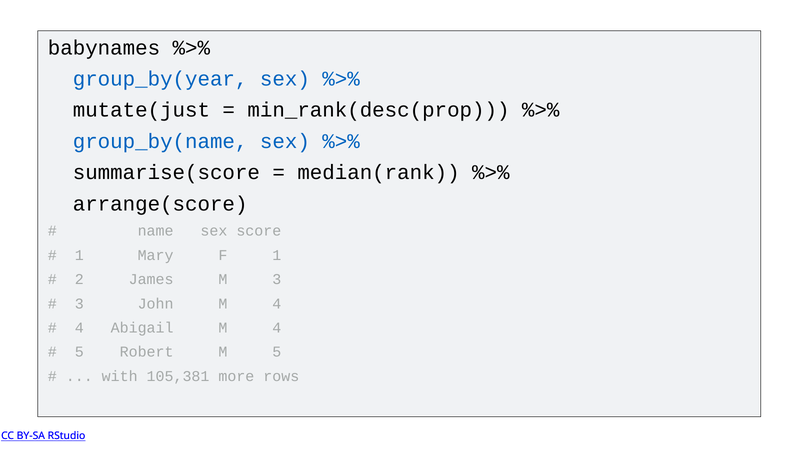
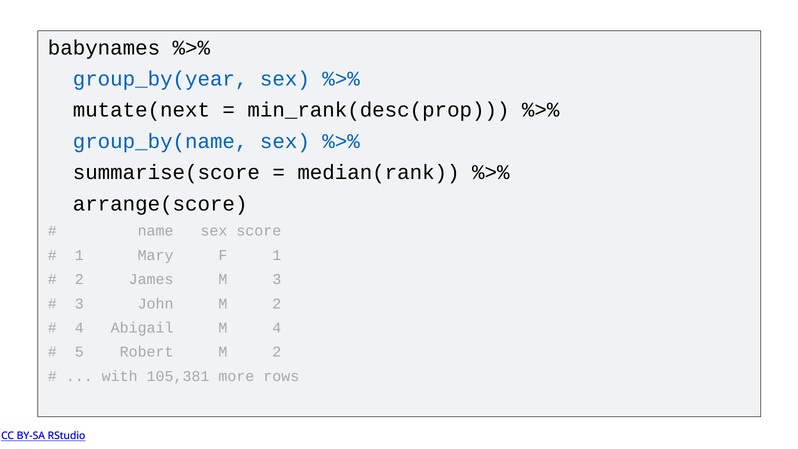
mutate(just: mutate(just -> mutate(next
John M 4: 4 -> 2
Robert M 5: 5 -> 2
